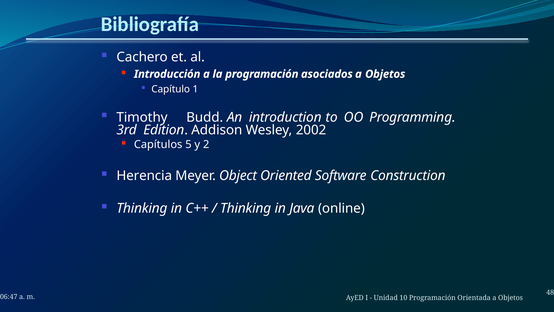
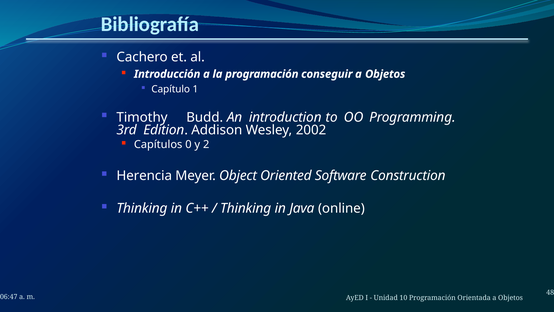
asociados: asociados -> conseguir
5: 5 -> 0
